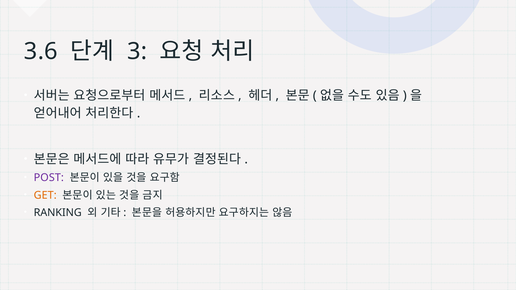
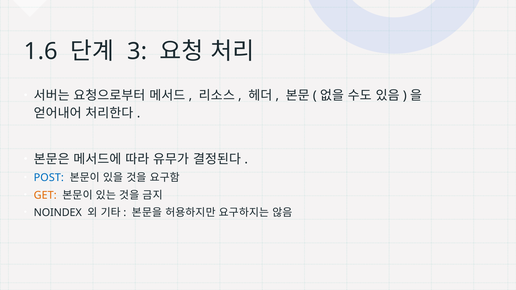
3.6: 3.6 -> 1.6
POST colour: purple -> blue
RANKING: RANKING -> NOINDEX
